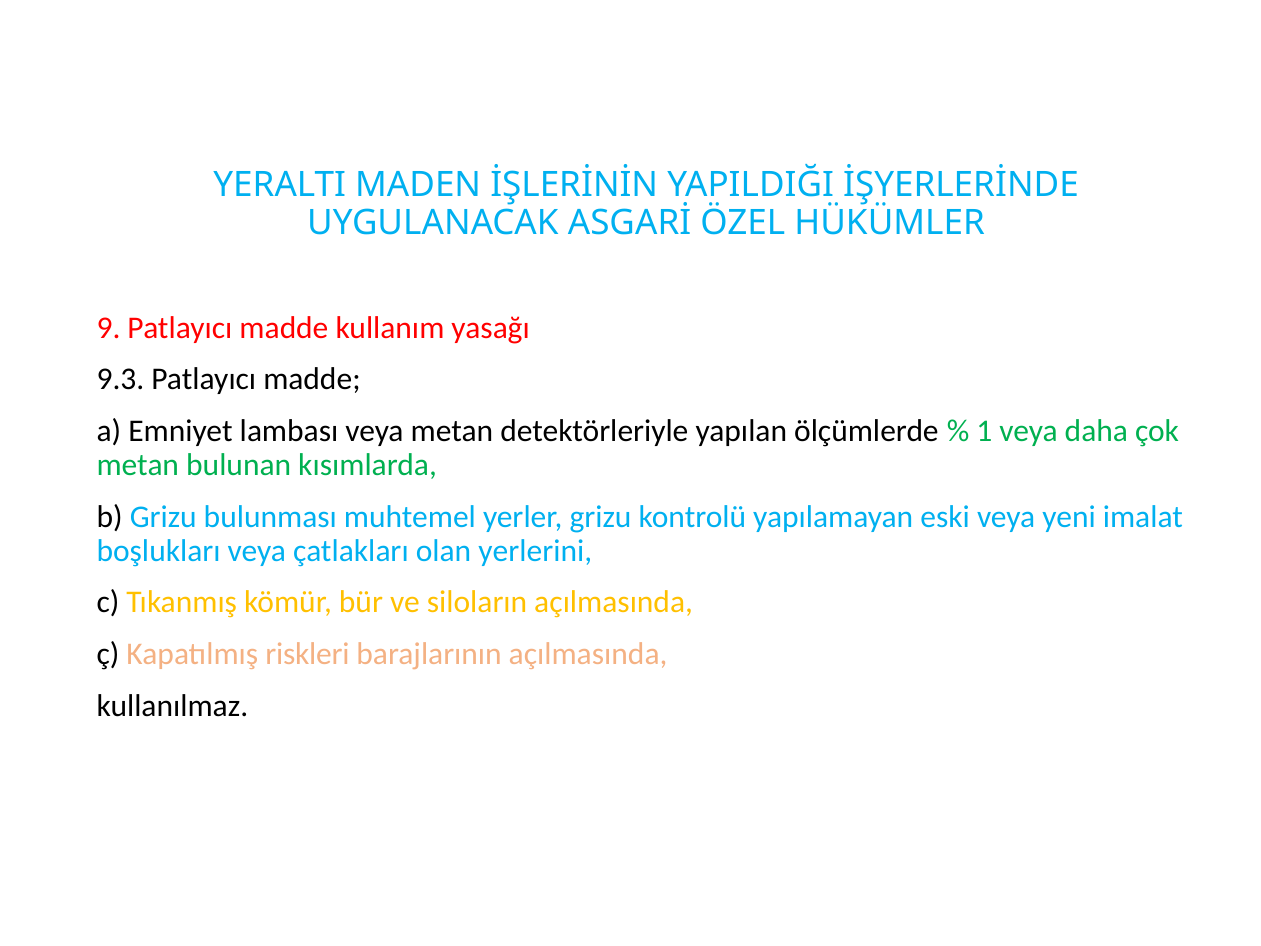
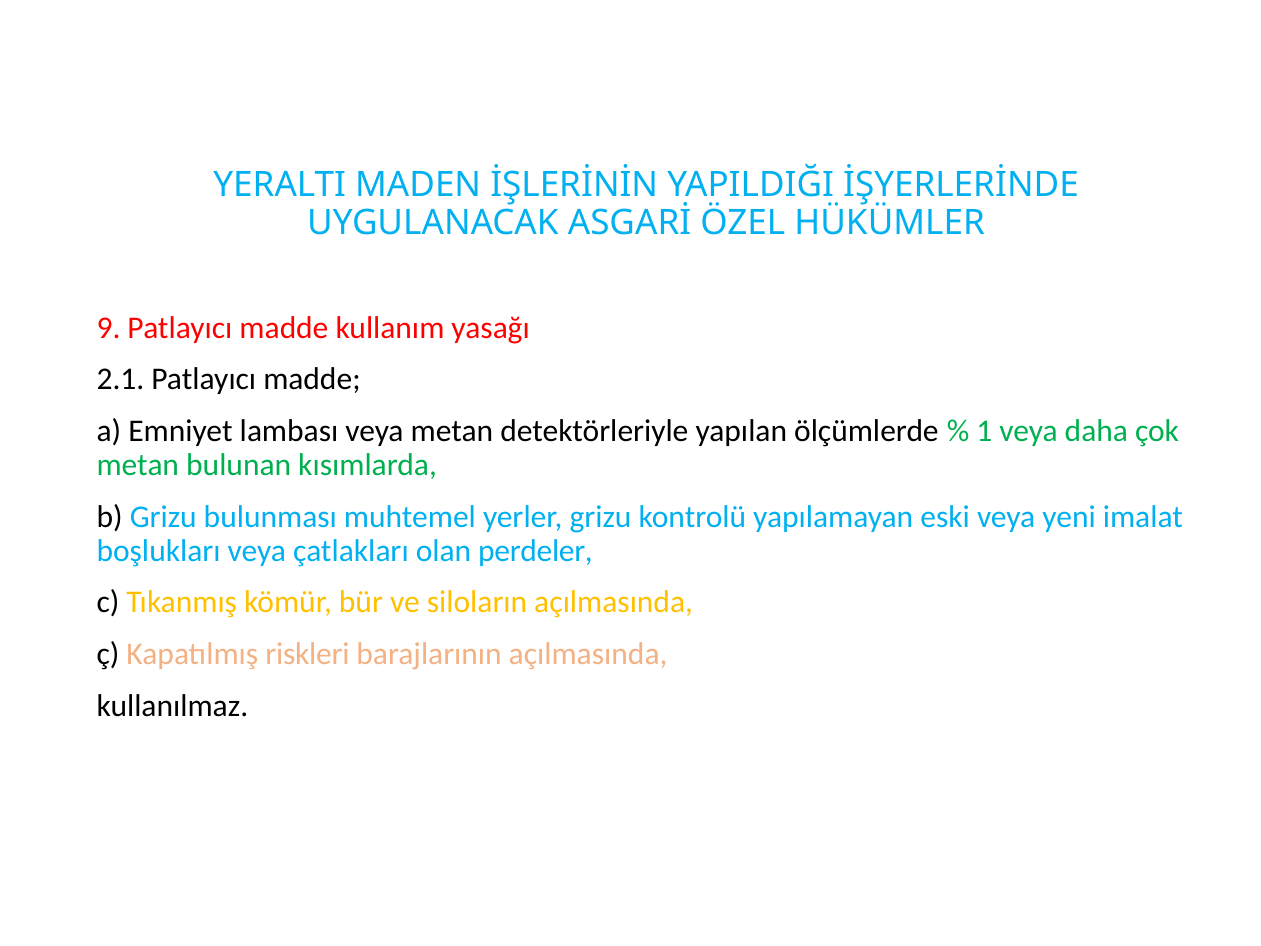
9.3: 9.3 -> 2.1
yerlerini: yerlerini -> perdeler
